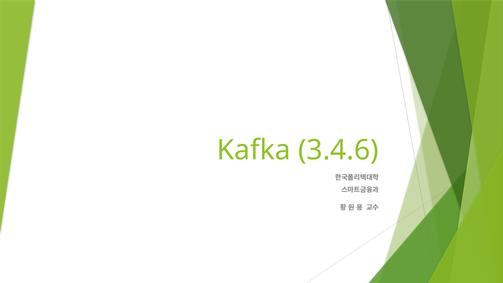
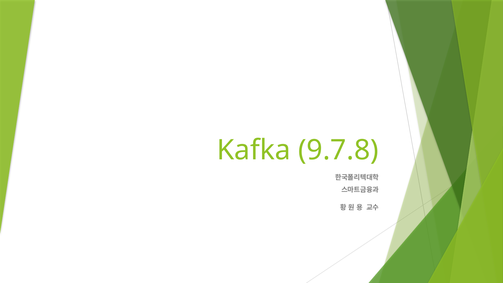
3.4.6: 3.4.6 -> 9.7.8
